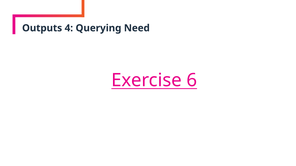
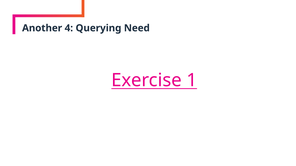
Outputs: Outputs -> Another
6: 6 -> 1
